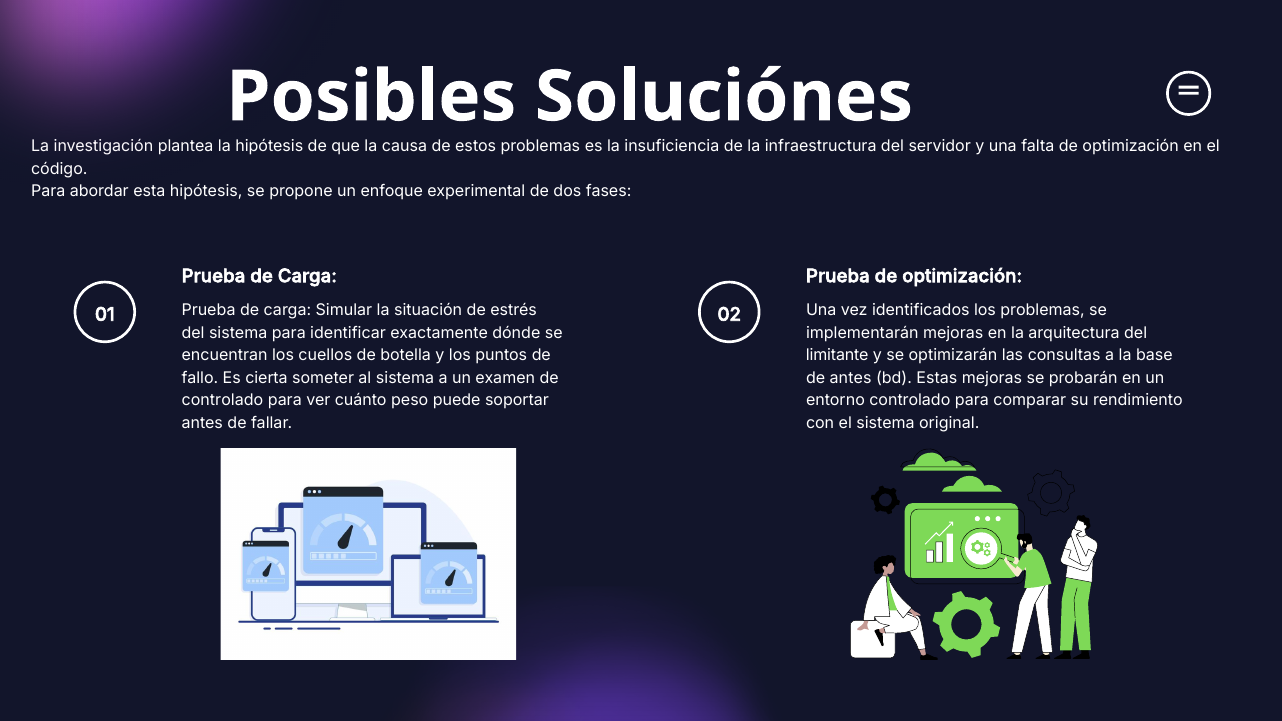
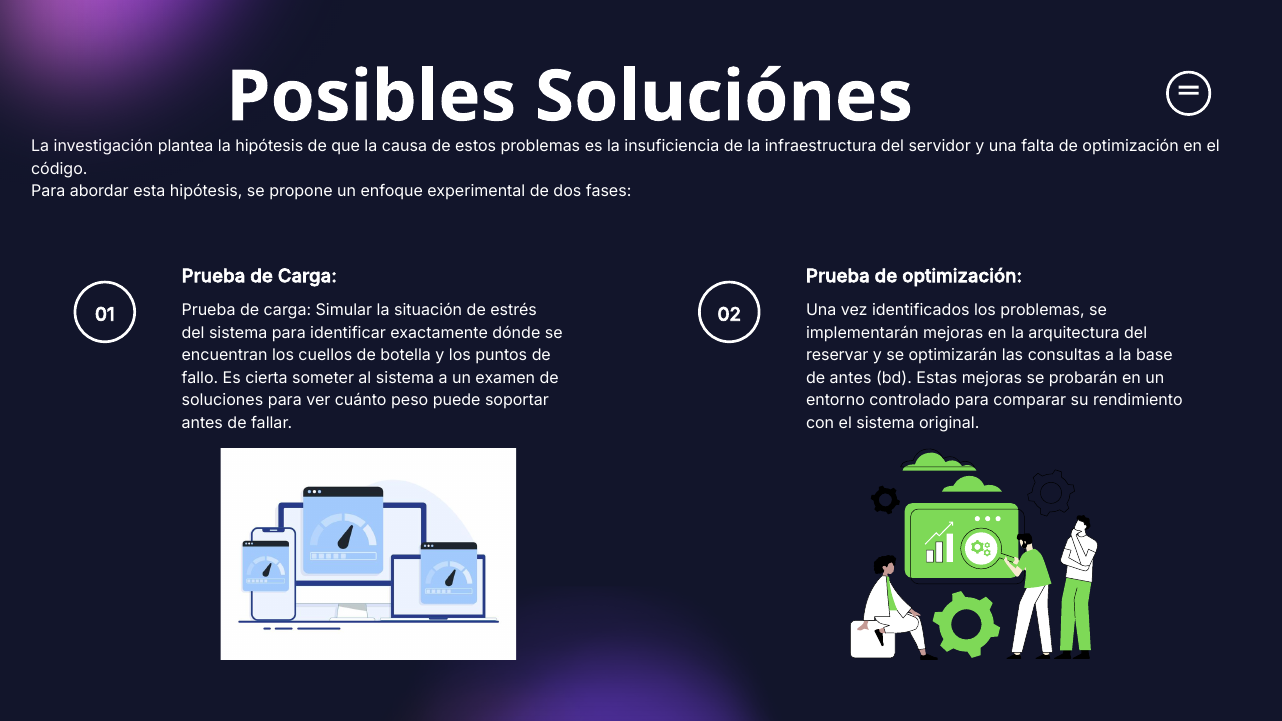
limitante: limitante -> reservar
controlado at (222, 400): controlado -> soluciones
